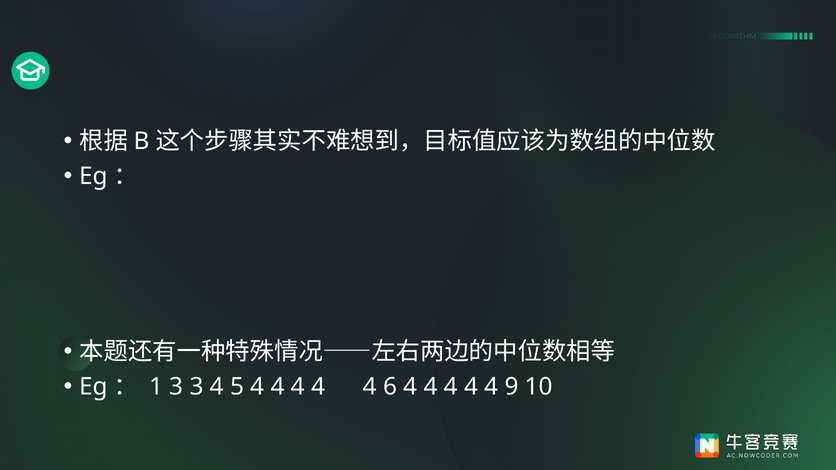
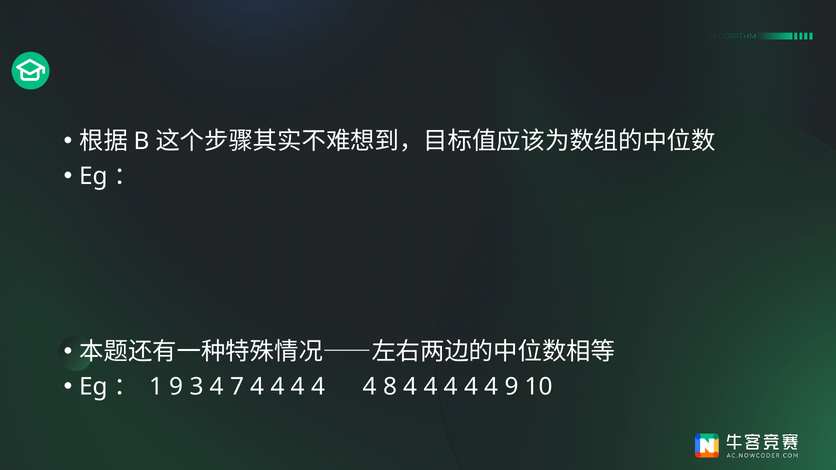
1 3: 3 -> 9
5: 5 -> 7
6: 6 -> 8
